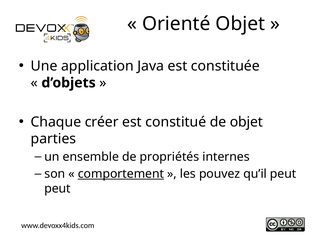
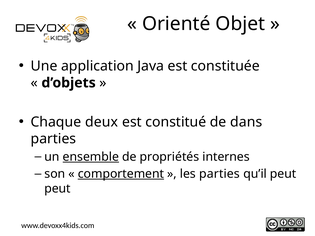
créer: créer -> deux
de objet: objet -> dans
ensemble underline: none -> present
les pouvez: pouvez -> parties
